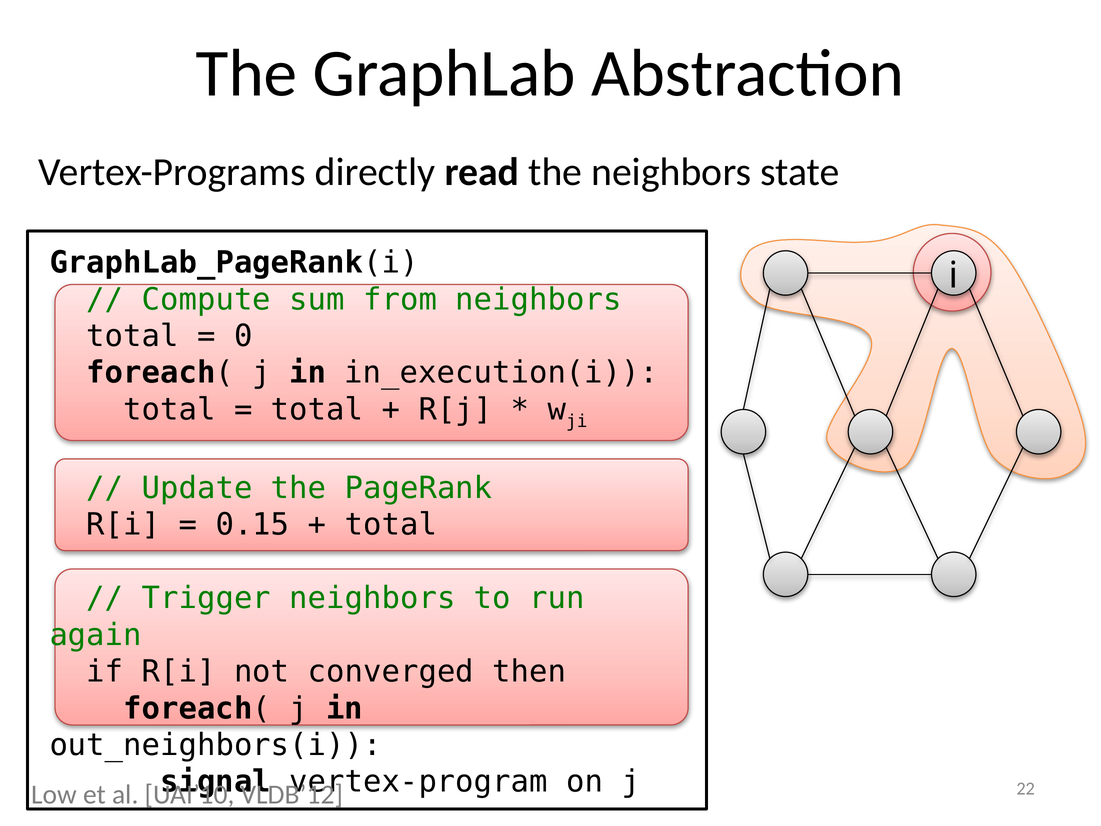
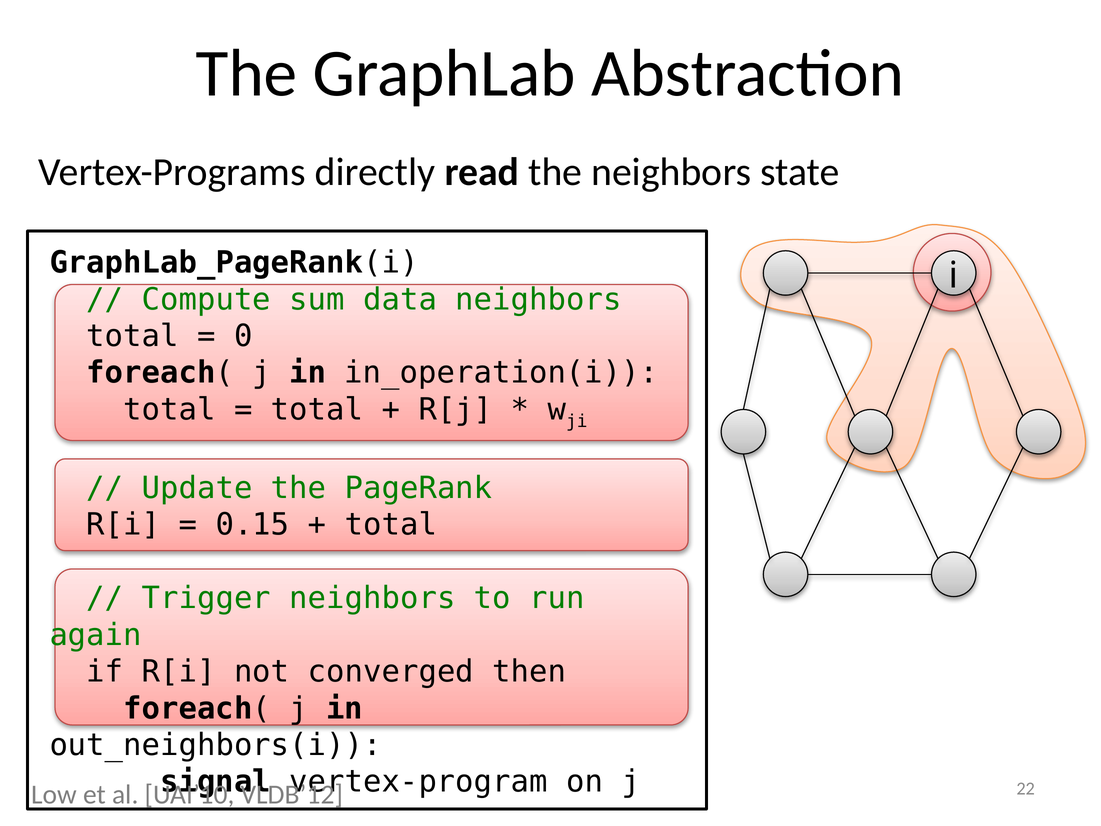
from: from -> data
in_execution(i: in_execution(i -> in_operation(i
